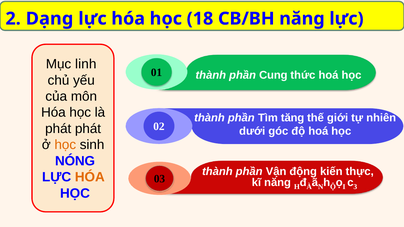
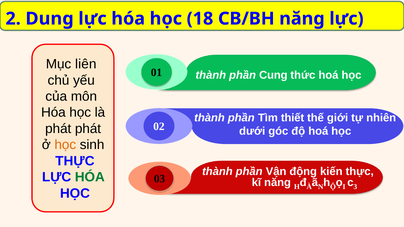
Dạng: Dạng -> Dung
linh: linh -> liên
tăng: tăng -> thiết
NÓNG at (75, 161): NÓNG -> THỰC
HÓA at (90, 177) colour: orange -> green
